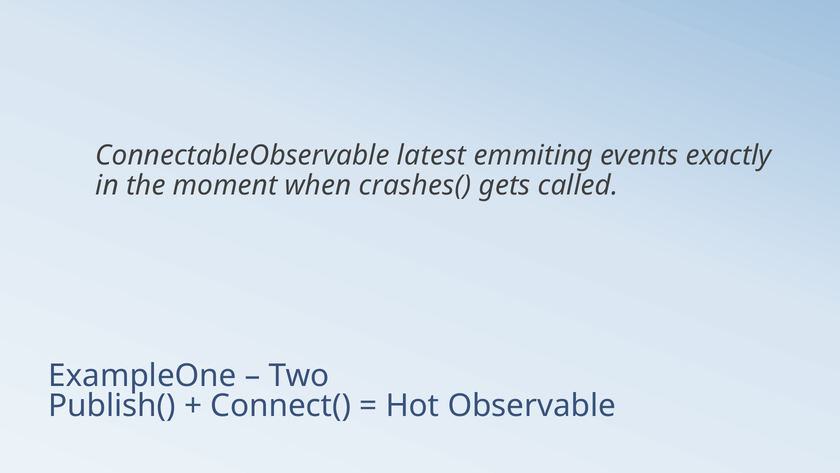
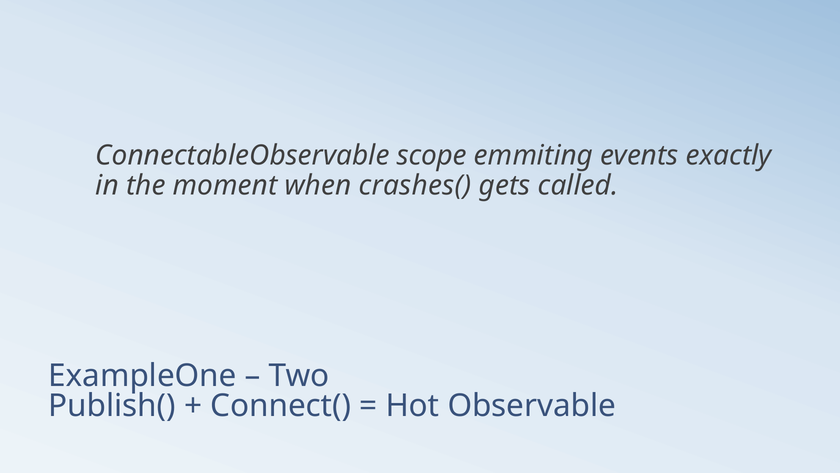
latest: latest -> scope
